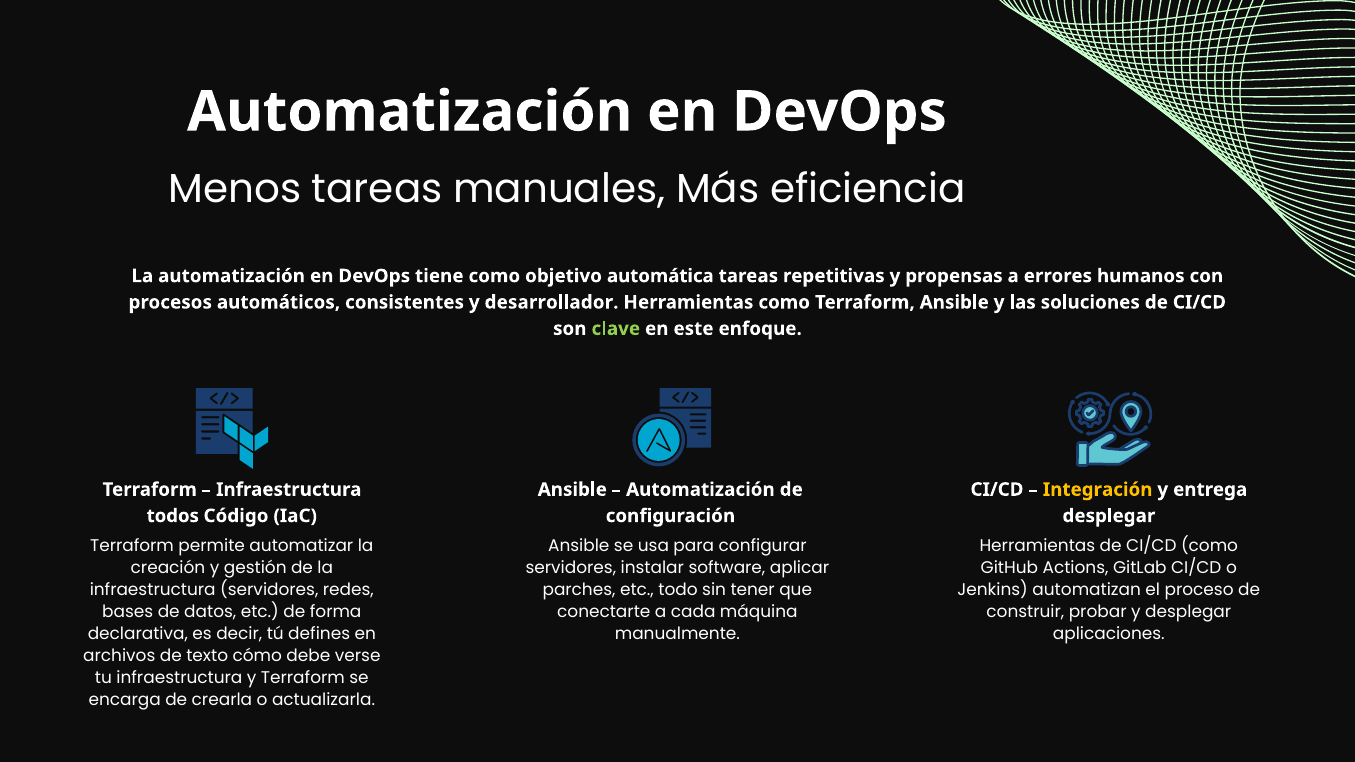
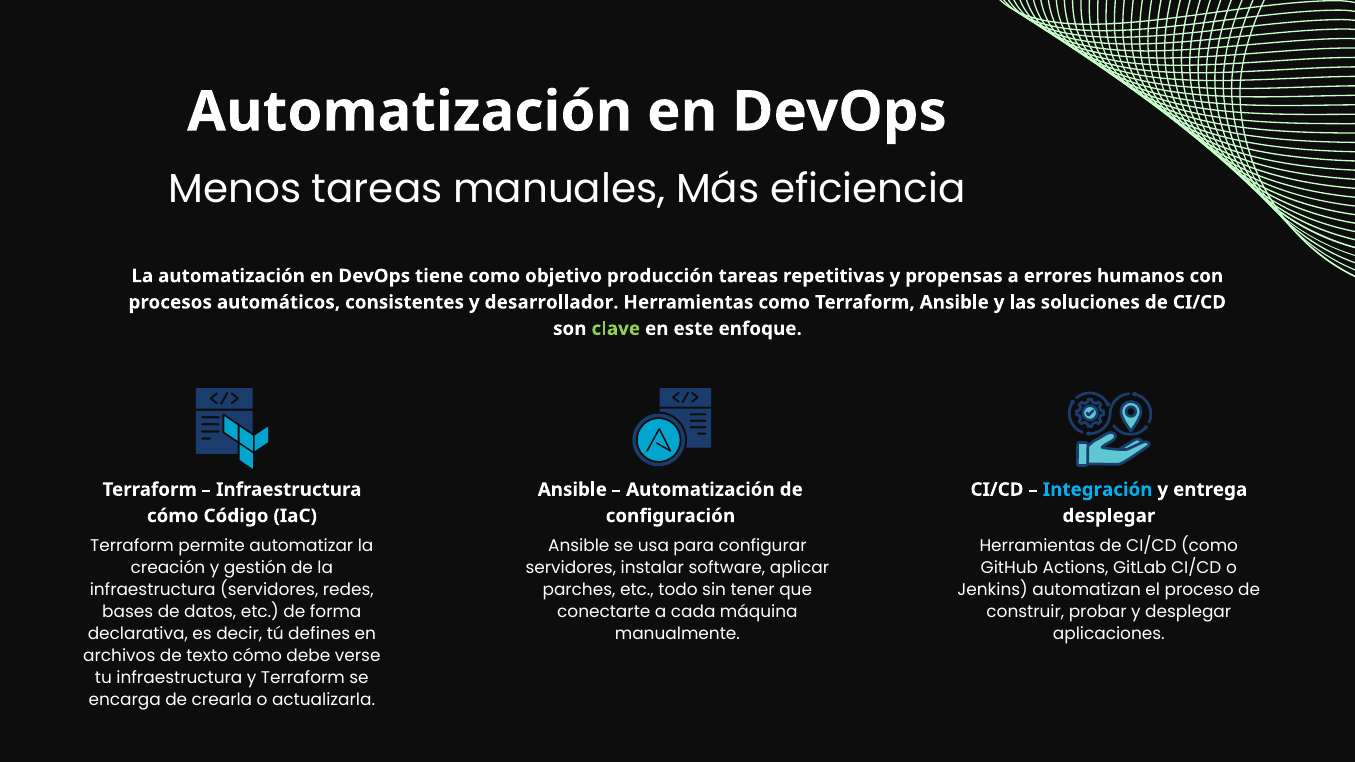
automática: automática -> producción
Integración colour: yellow -> light blue
todos at (173, 516): todos -> cómo
